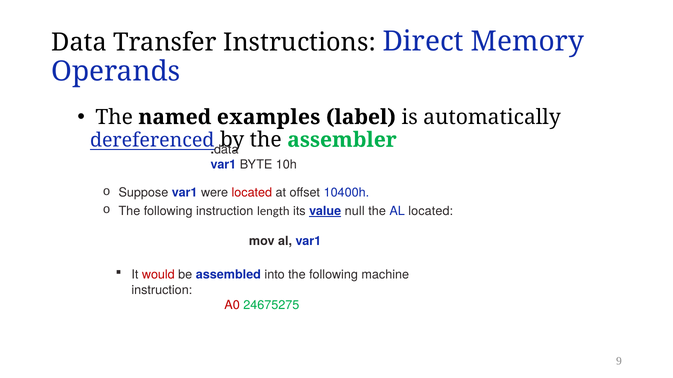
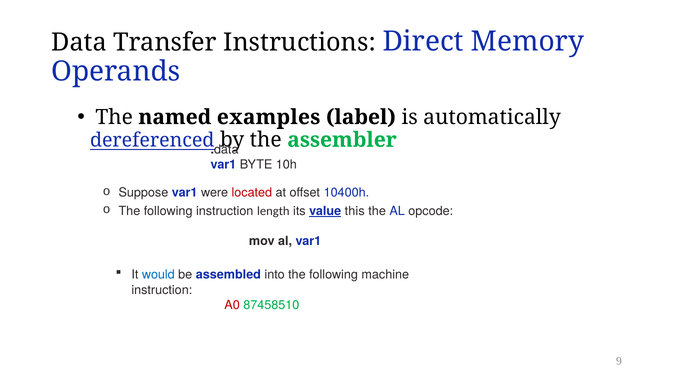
null: null -> this
AL located: located -> opcode
would colour: red -> blue
24675275: 24675275 -> 87458510
